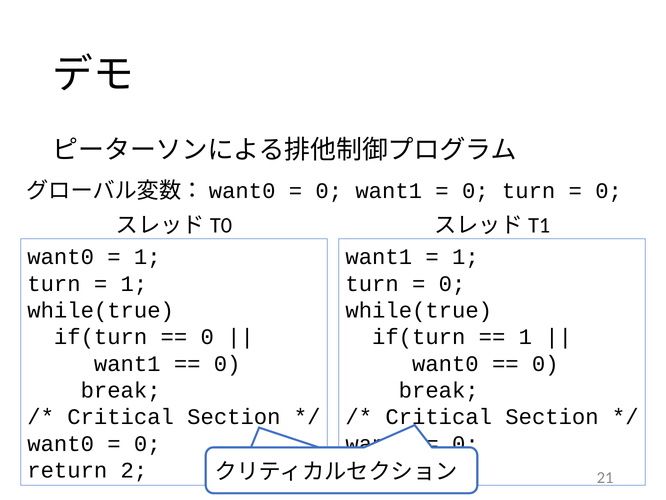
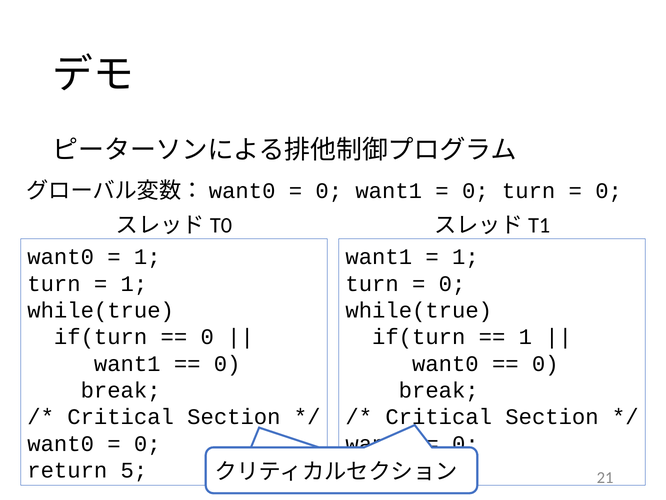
2: 2 -> 5
